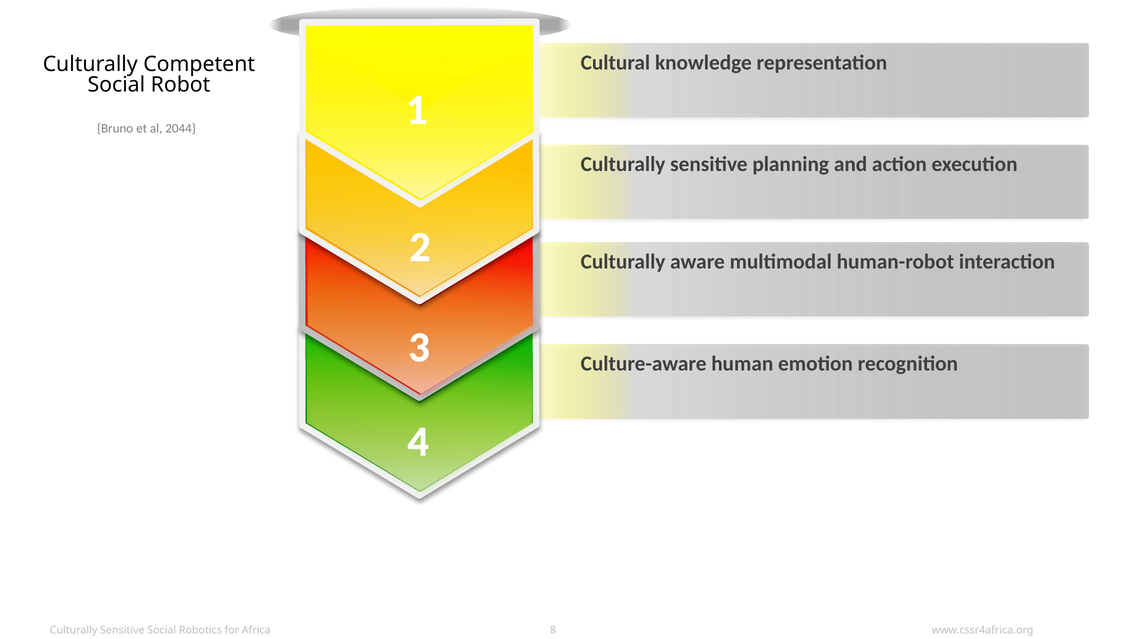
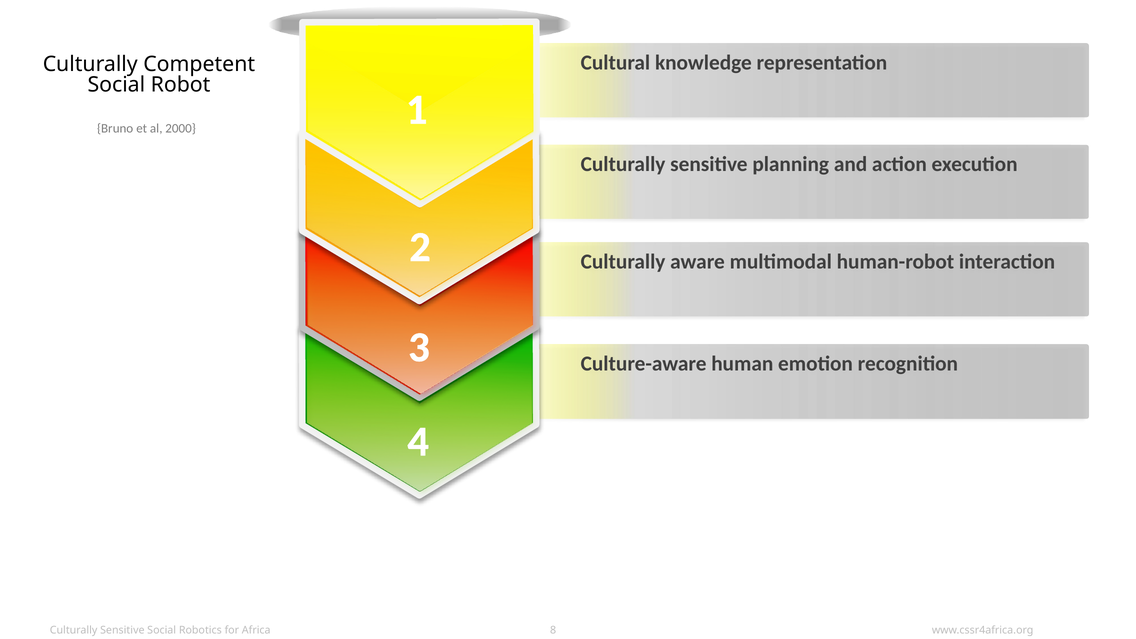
2044: 2044 -> 2000
